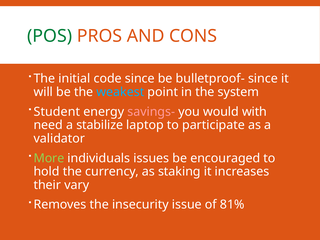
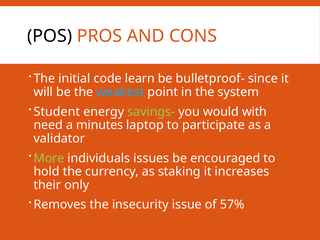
POS colour: green -> black
code since: since -> learn
savings- colour: pink -> light green
stabilize: stabilize -> minutes
vary: vary -> only
81%: 81% -> 57%
